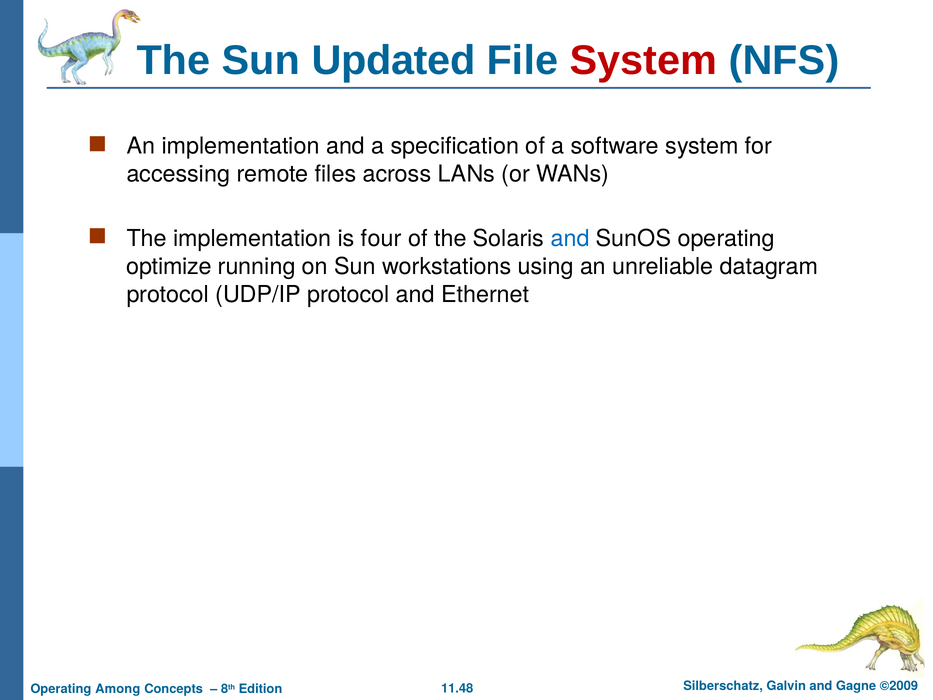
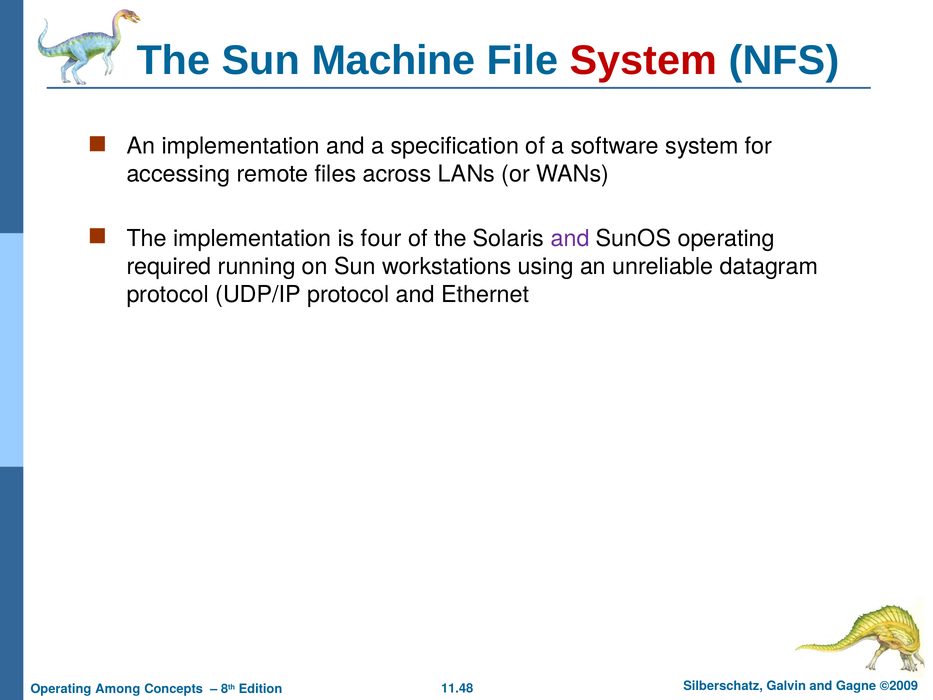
Updated: Updated -> Machine
and at (570, 238) colour: blue -> purple
optimize: optimize -> required
